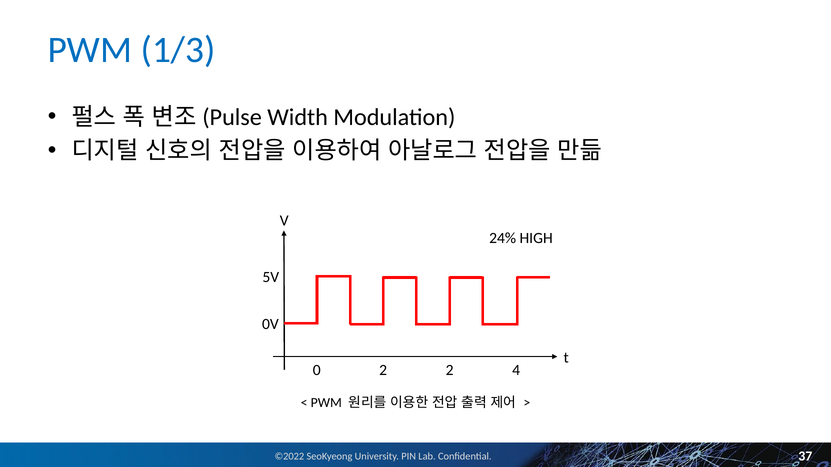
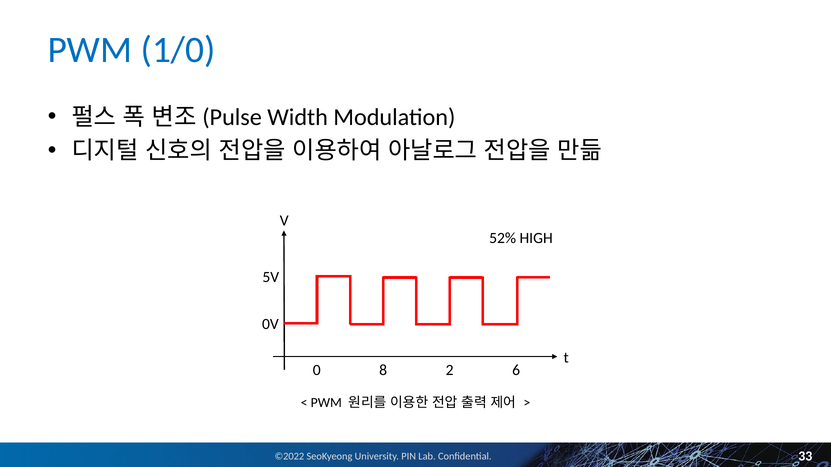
1/3: 1/3 -> 1/0
24%: 24% -> 52%
0 2: 2 -> 8
4: 4 -> 6
37: 37 -> 33
